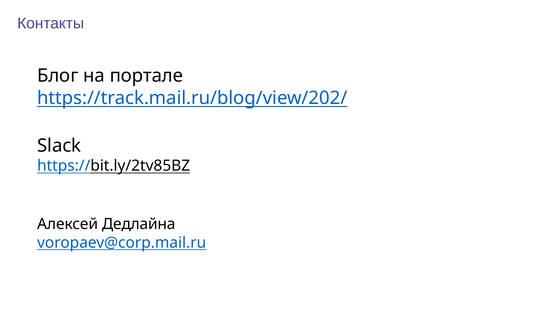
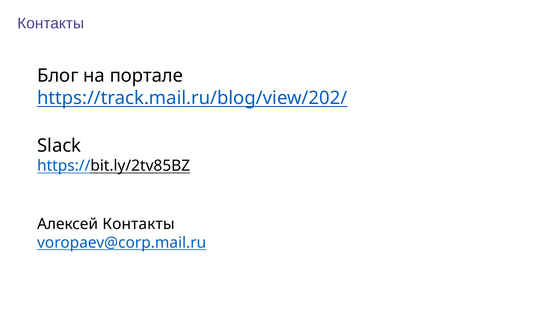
Алексей Дедлайна: Дедлайна -> Контакты
